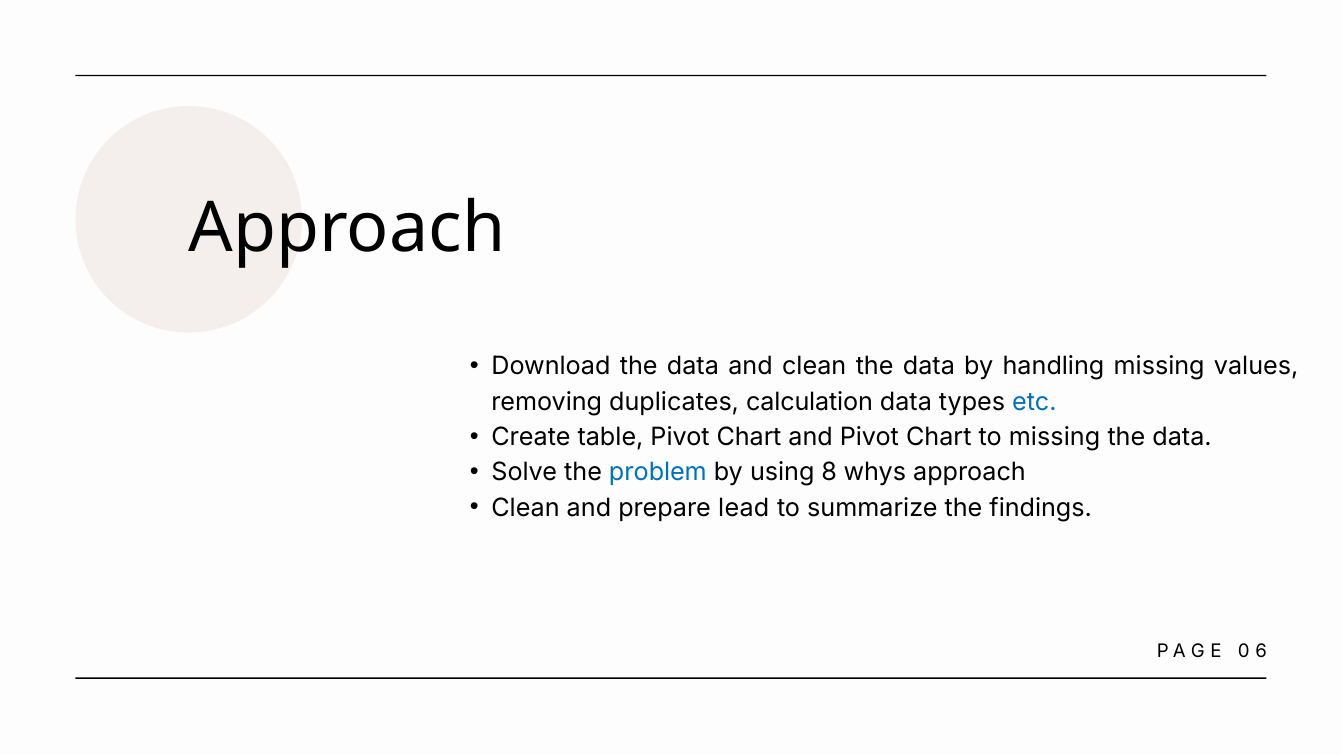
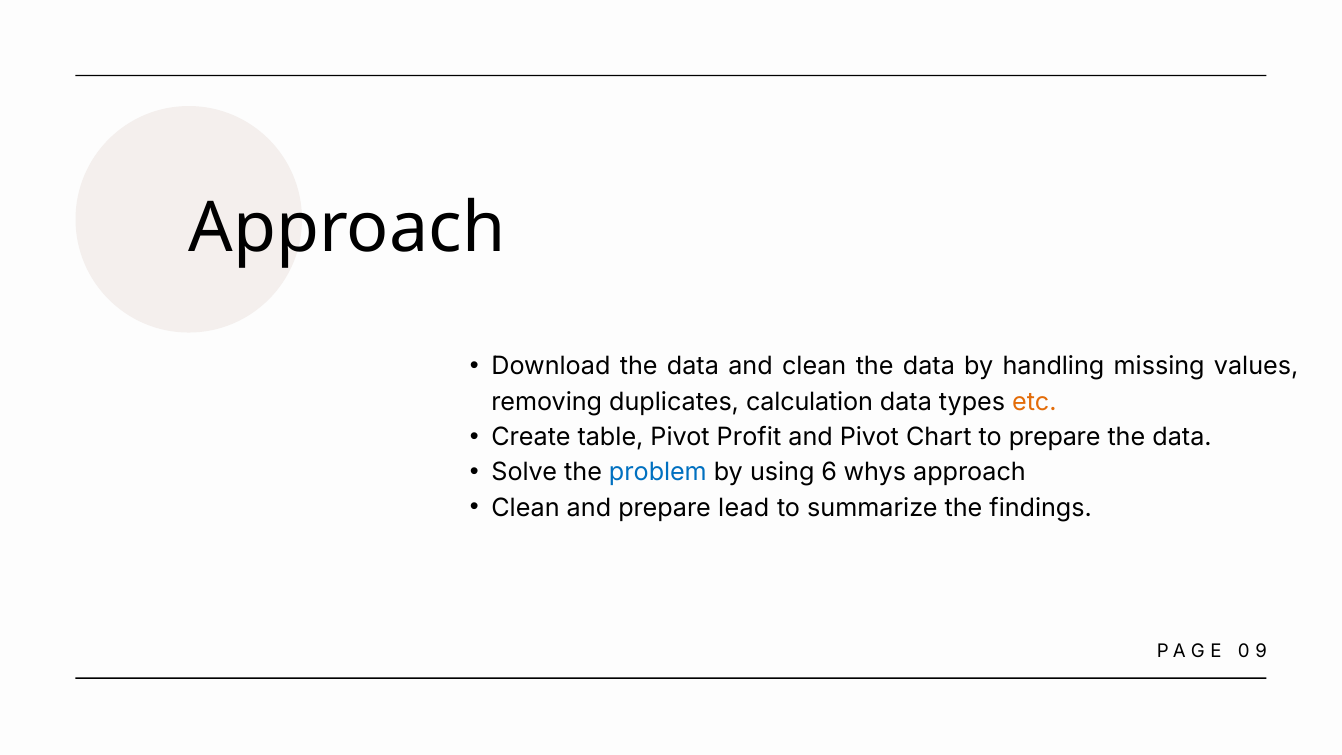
etc colour: blue -> orange
table Pivot Chart: Chart -> Profit
to missing: missing -> prepare
8: 8 -> 6
6: 6 -> 9
